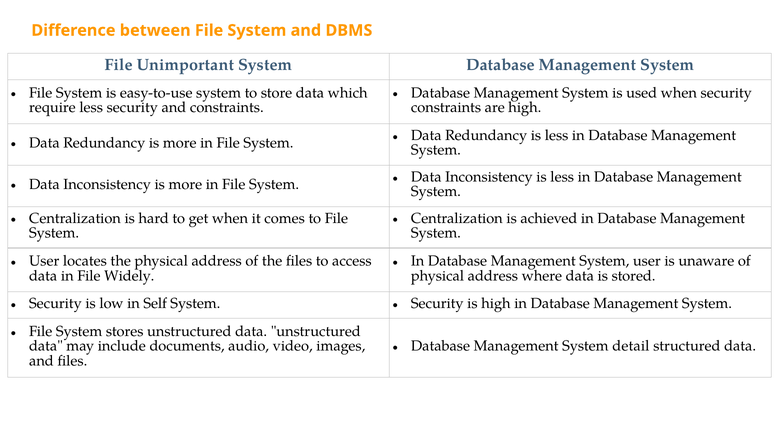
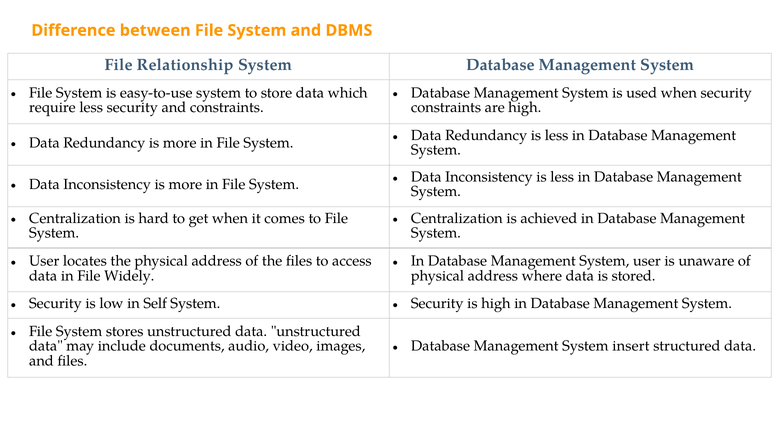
Unimportant: Unimportant -> Relationship
detail: detail -> insert
